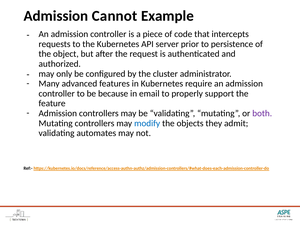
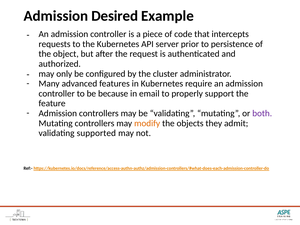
Cannot: Cannot -> Desired
modify colour: blue -> orange
automates: automates -> supported
